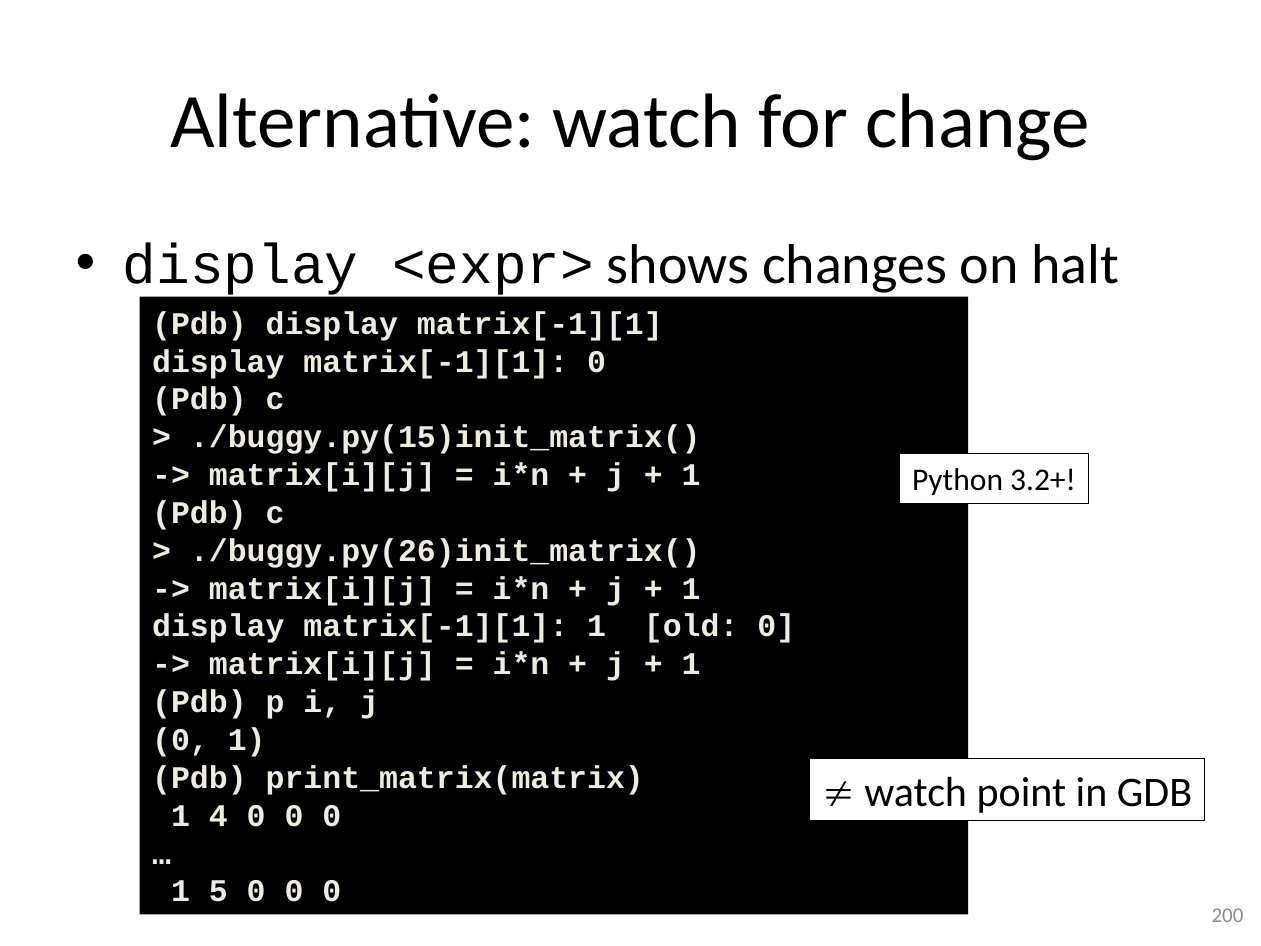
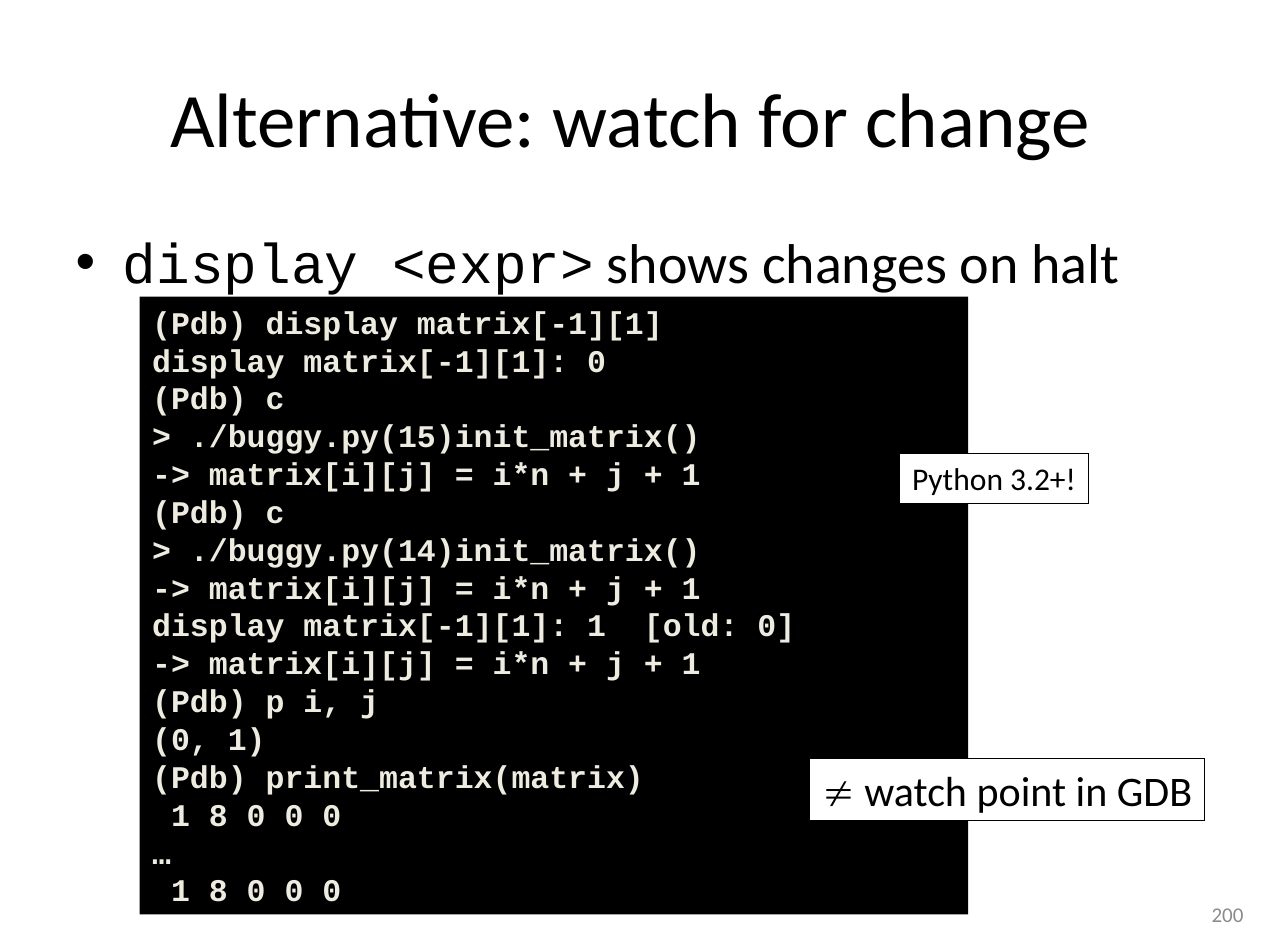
./buggy.py(26)init_matrix(: ./buggy.py(26)init_matrix( -> ./buggy.py(14)init_matrix(
4 at (218, 816): 4 -> 8
5 at (218, 891): 5 -> 8
